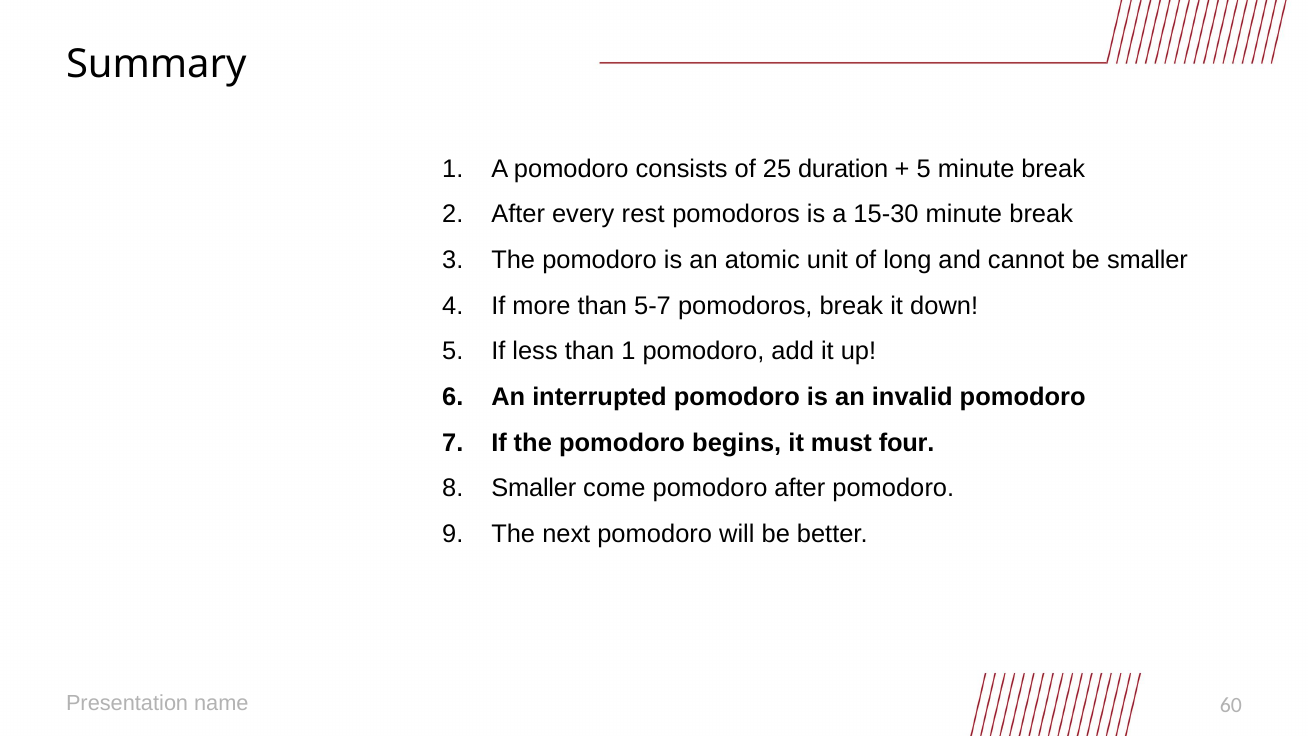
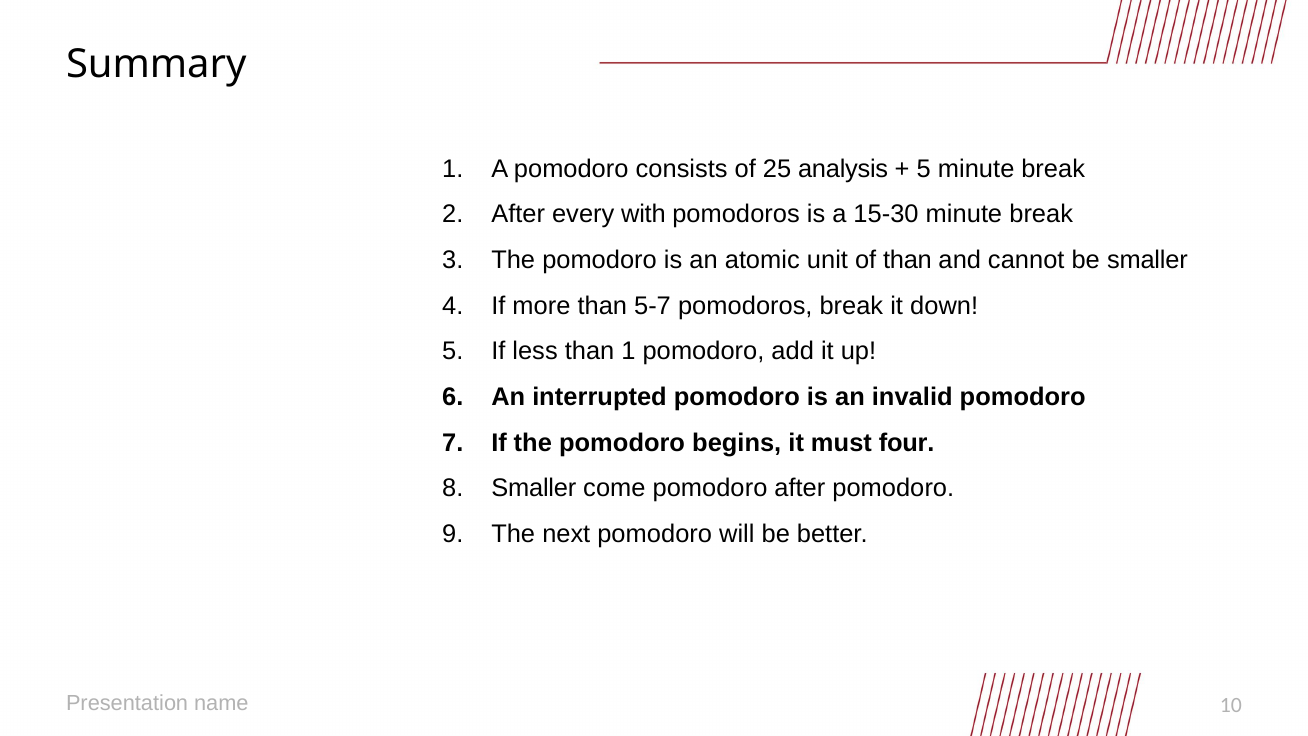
duration: duration -> analysis
rest: rest -> with
of long: long -> than
60: 60 -> 10
